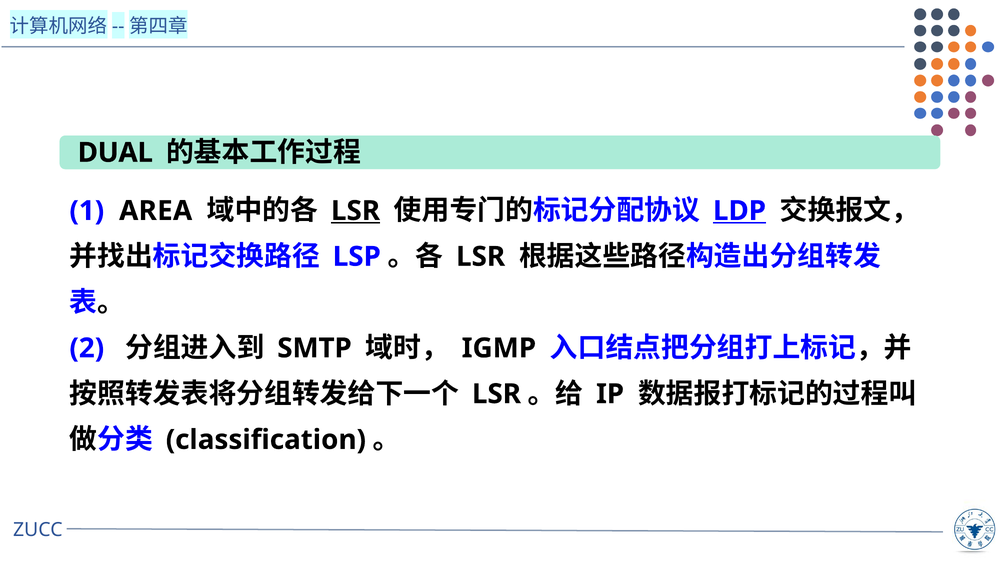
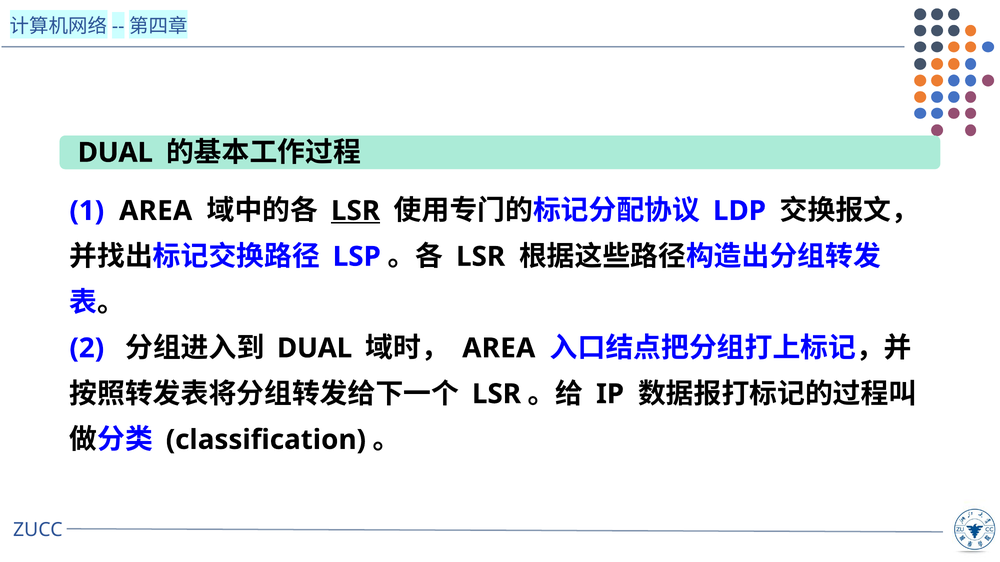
LDP underline: present -> none
SMTP at (314, 349): SMTP -> DUAL
IGMP at (499, 349): IGMP -> AREA
